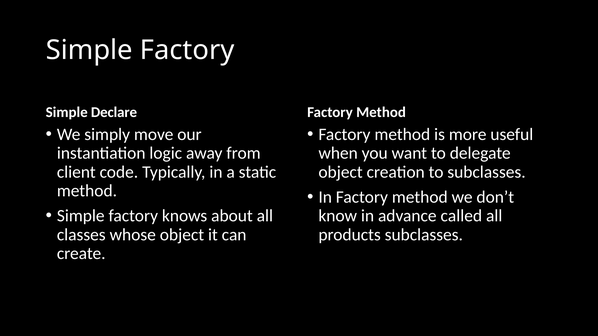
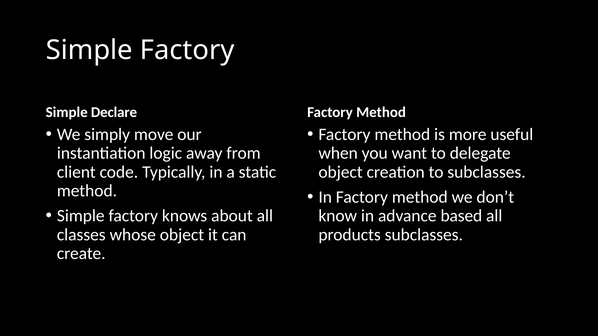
called: called -> based
